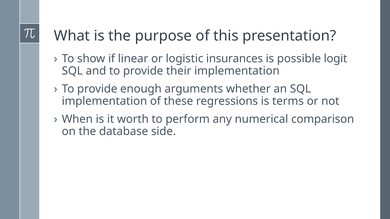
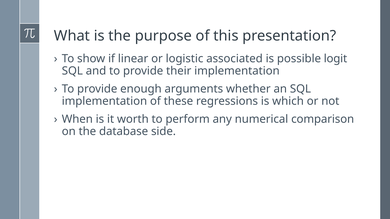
insurances: insurances -> associated
terms: terms -> which
